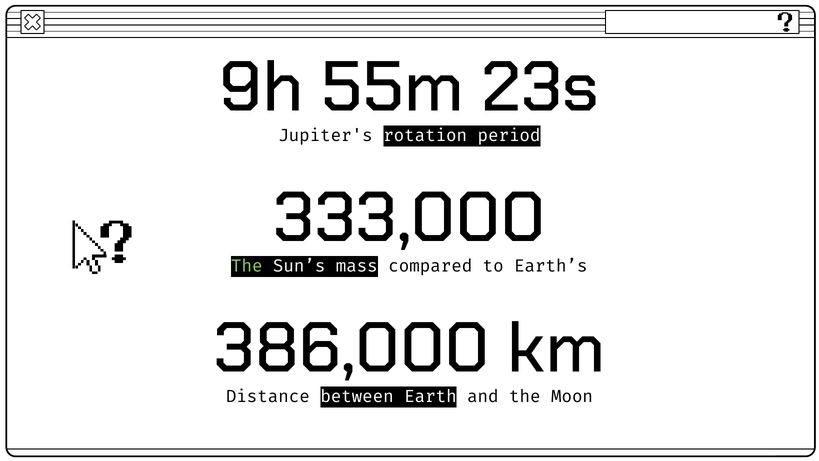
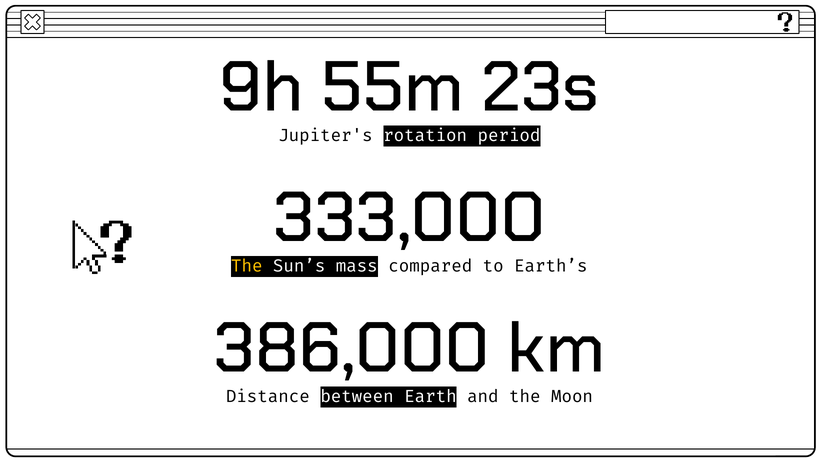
The at (247, 266) colour: light green -> yellow
